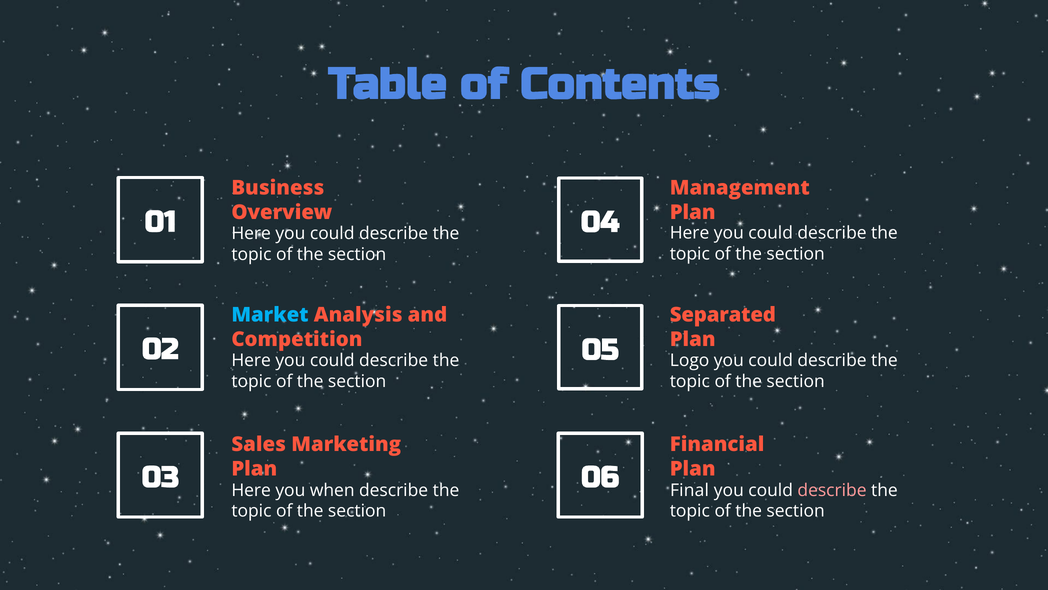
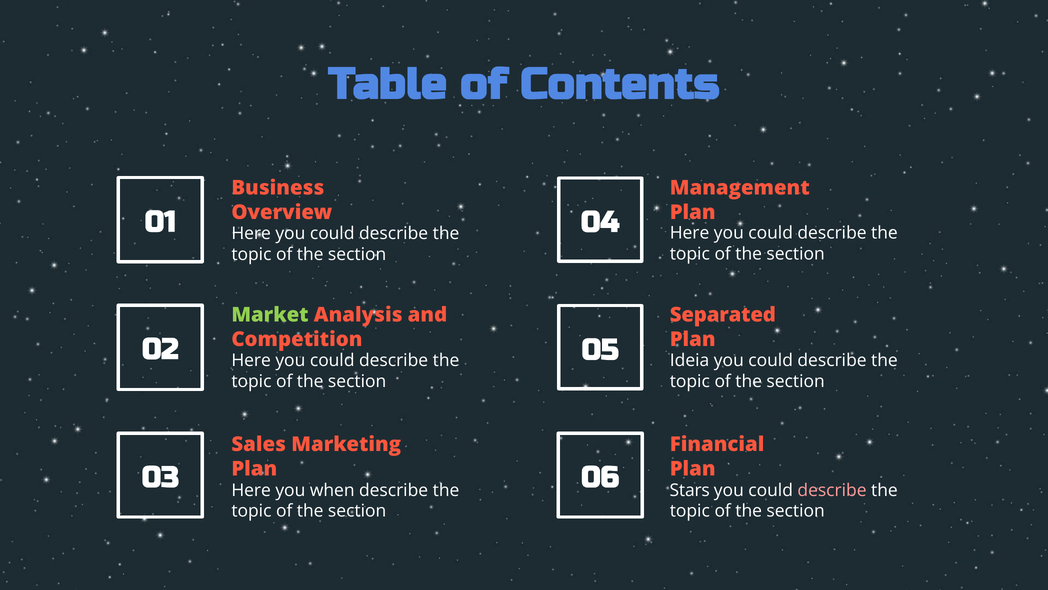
Market colour: light blue -> light green
Logo: Logo -> Ideia
Final: Final -> Stars
